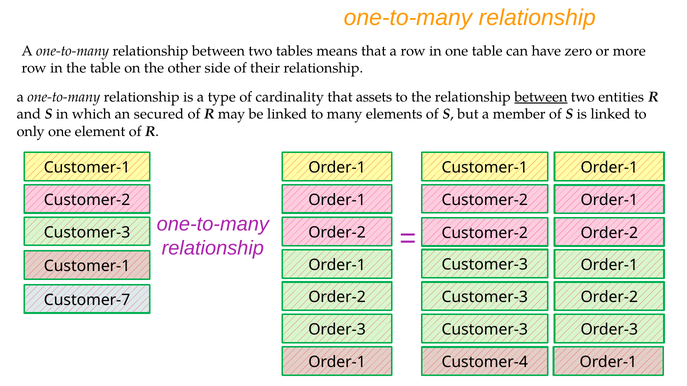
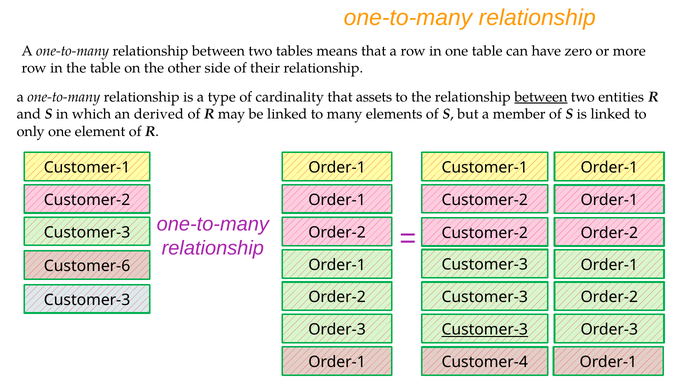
secured: secured -> derived
Customer-1 at (87, 266): Customer-1 -> Customer-6
Customer-7 at (87, 300): Customer-7 -> Customer-3
Customer-3 at (485, 330) underline: none -> present
